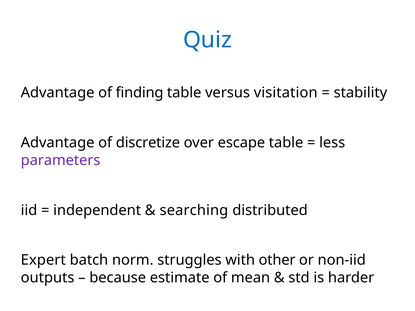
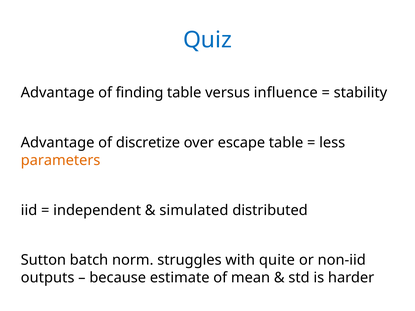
visitation: visitation -> influence
parameters colour: purple -> orange
searching: searching -> simulated
Expert: Expert -> Sutton
other: other -> quite
